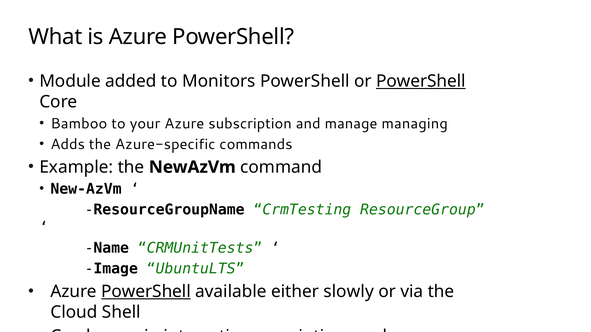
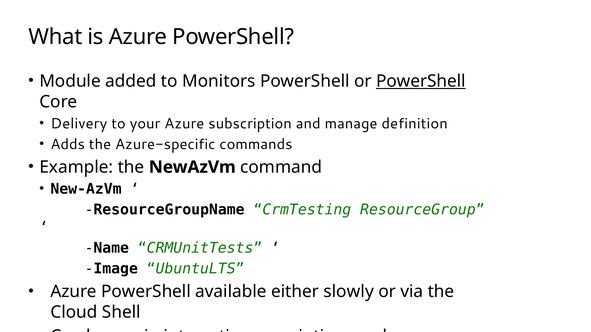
Bamboo: Bamboo -> Delivery
managing: managing -> definition
PowerShell at (146, 292) underline: present -> none
